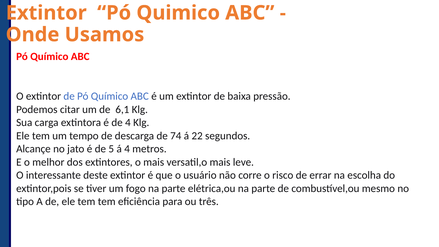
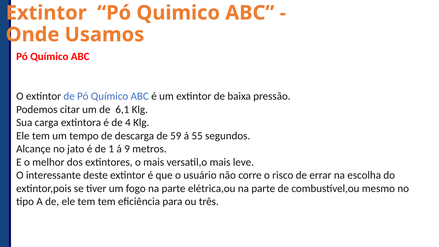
74: 74 -> 59
22: 22 -> 55
5: 5 -> 1
á 4: 4 -> 9
